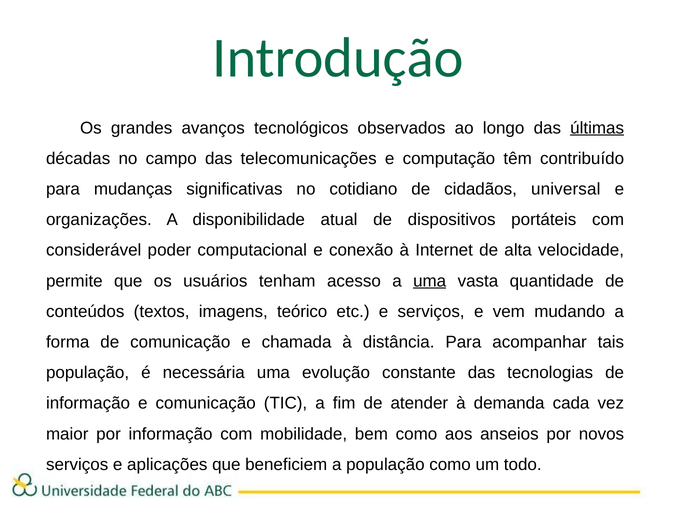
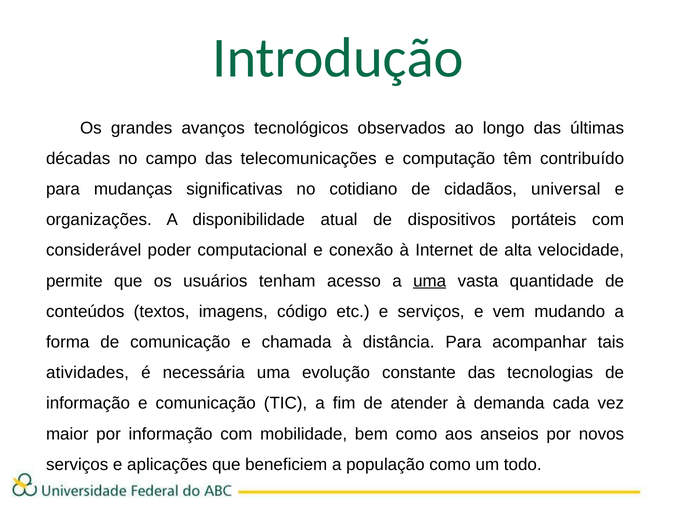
últimas underline: present -> none
teórico: teórico -> código
população at (88, 373): população -> atividades
